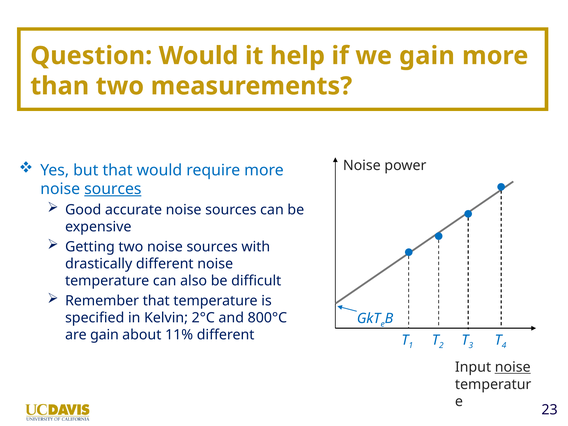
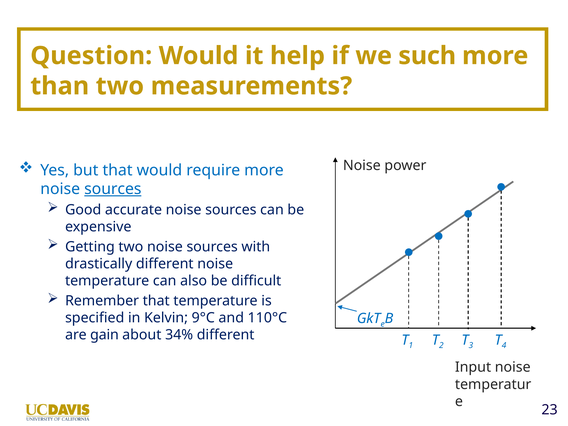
we gain: gain -> such
2°C: 2°C -> 9°C
800°C: 800°C -> 110°C
11%: 11% -> 34%
noise at (513, 367) underline: present -> none
